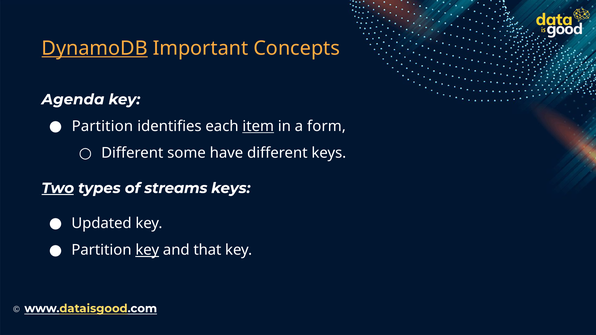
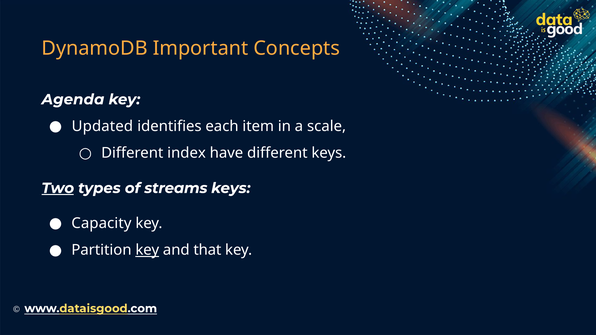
DynamoDB underline: present -> none
Partition at (102, 126): Partition -> Updated
item underline: present -> none
form: form -> scale
some: some -> index
Updated: Updated -> Capacity
